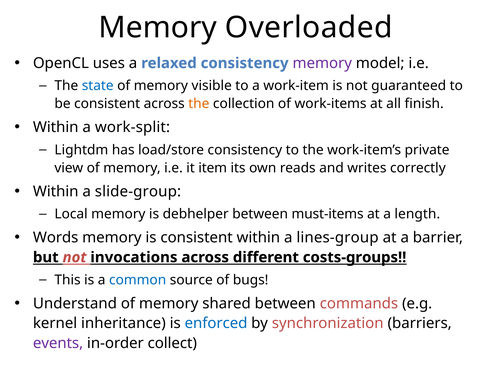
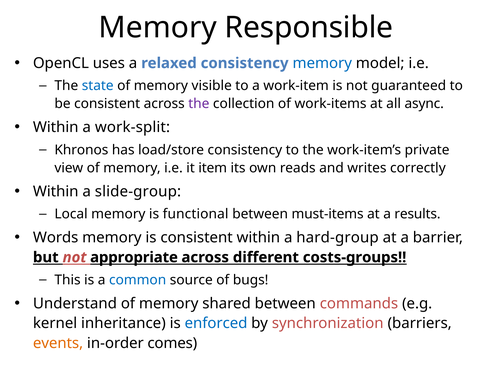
Overloaded: Overloaded -> Responsible
memory at (322, 63) colour: purple -> blue
the at (199, 104) colour: orange -> purple
finish: finish -> async
Lightdm: Lightdm -> Khronos
debhelper: debhelper -> functional
length: length -> results
lines-group: lines-group -> hard-group
invocations: invocations -> appropriate
events colour: purple -> orange
collect: collect -> comes
